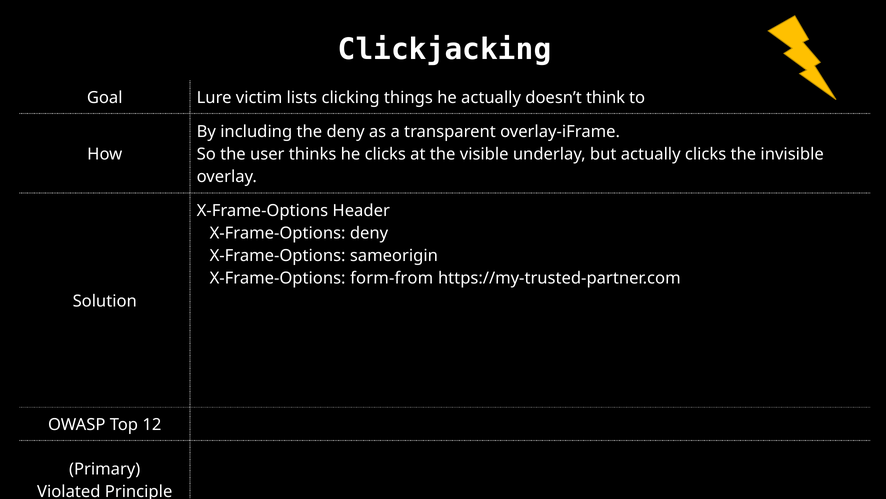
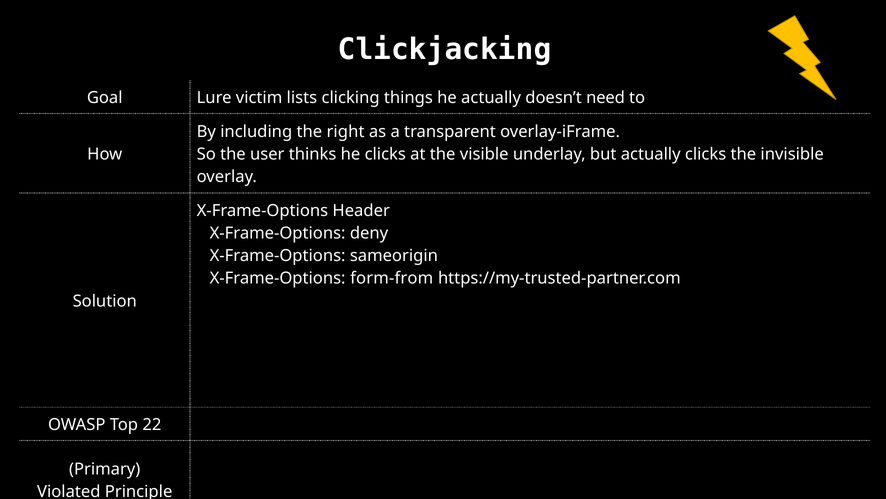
think: think -> need
the deny: deny -> right
12: 12 -> 22
